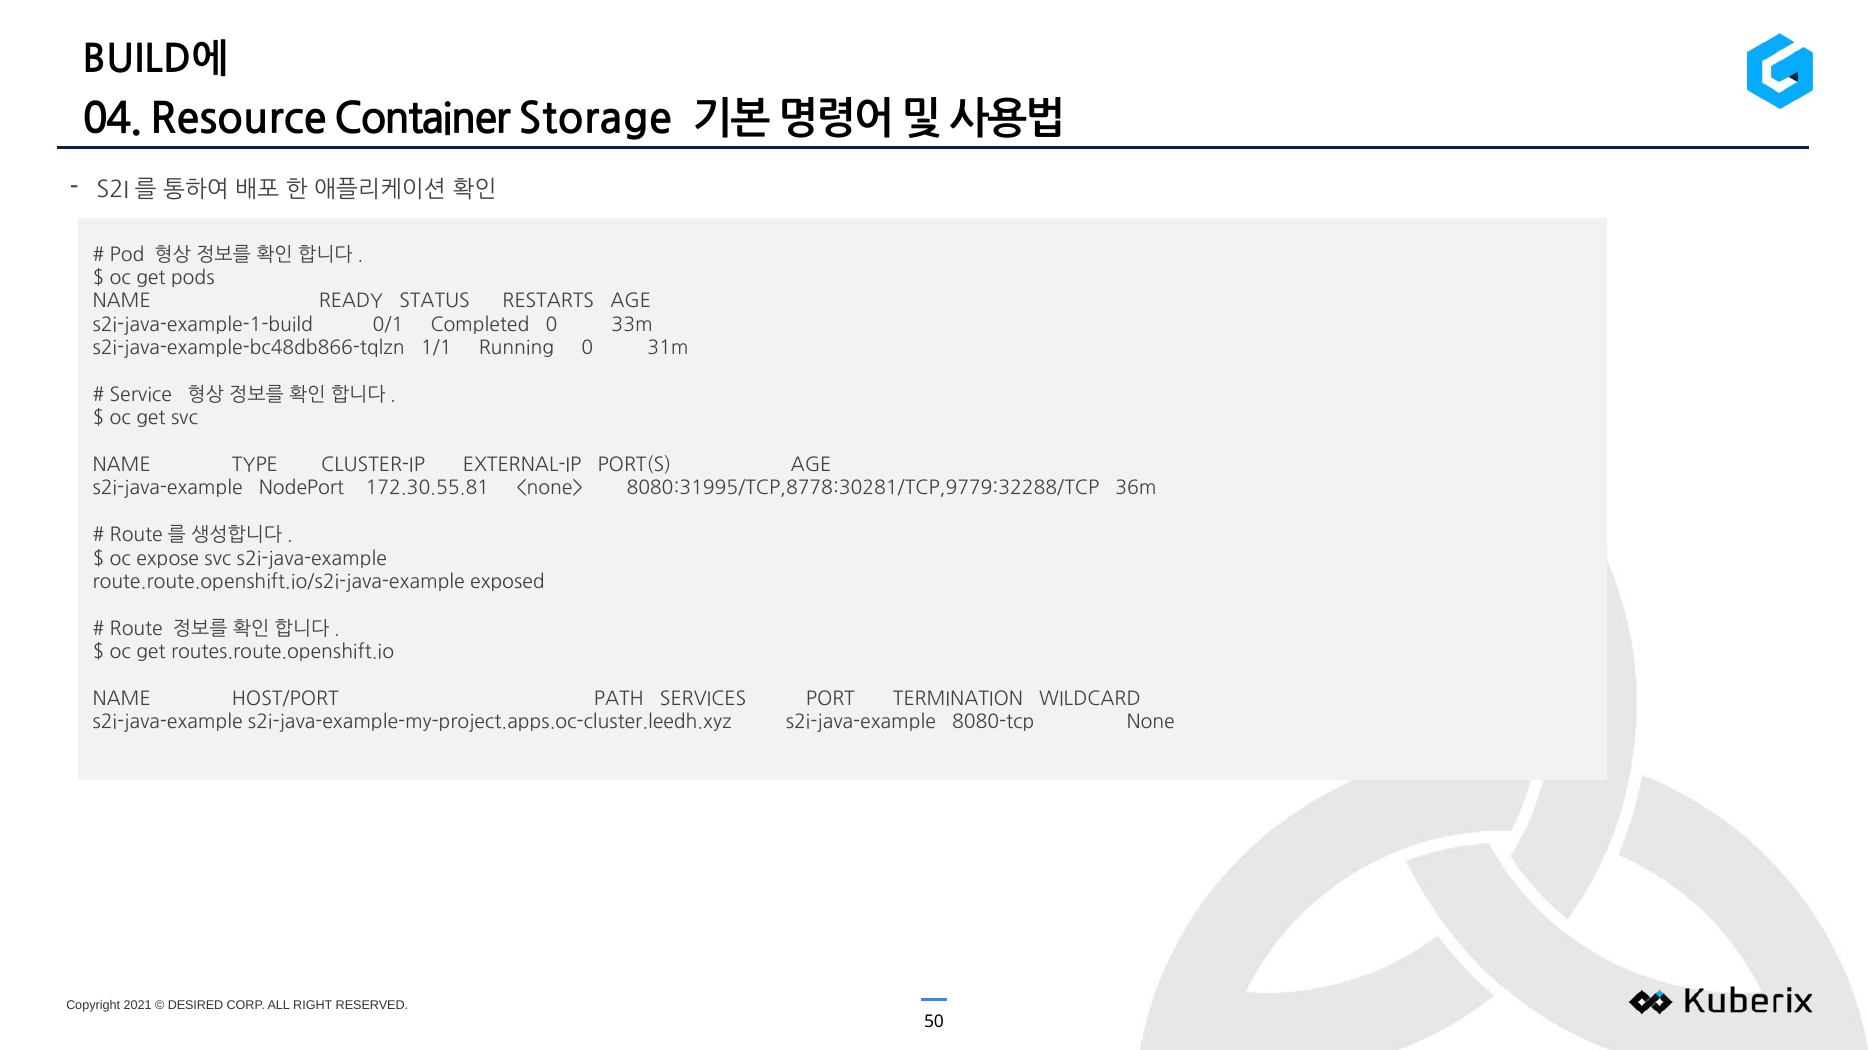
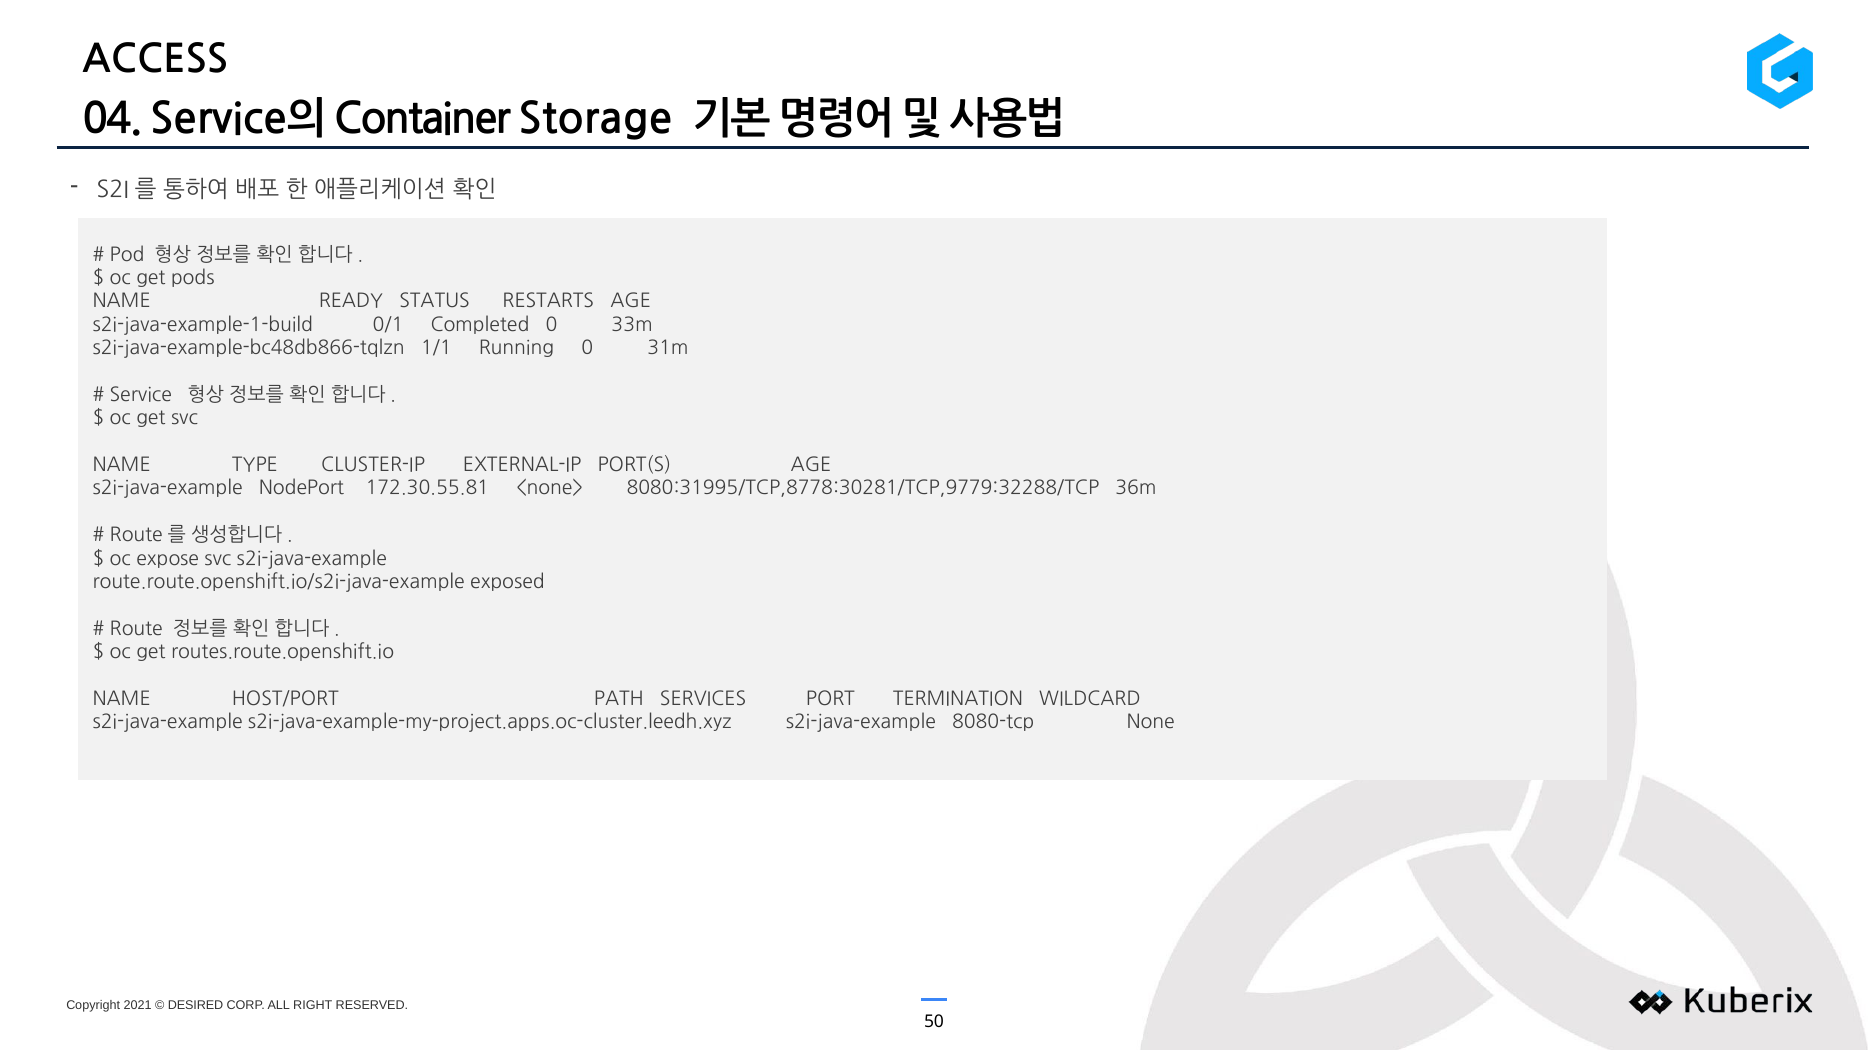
BUILD에: BUILD에 -> ACCESS
Resource: Resource -> Service의
